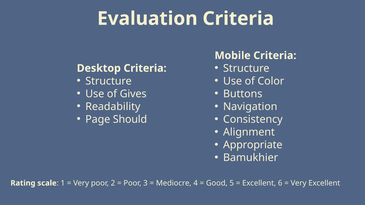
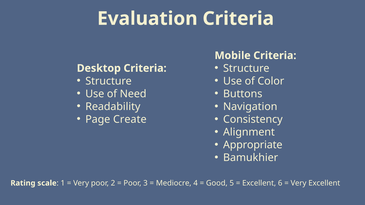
Gives: Gives -> Need
Should: Should -> Create
